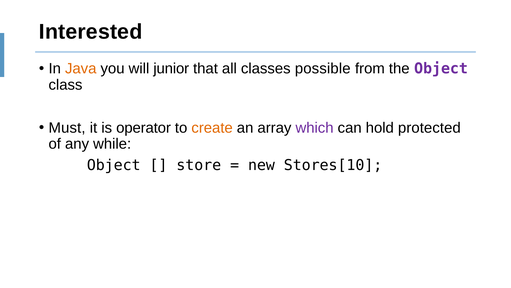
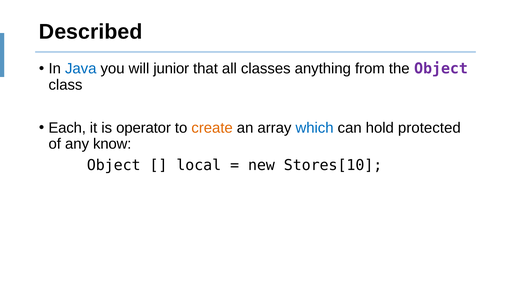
Interested: Interested -> Described
Java colour: orange -> blue
possible: possible -> anything
Must: Must -> Each
which colour: purple -> blue
while: while -> know
store: store -> local
